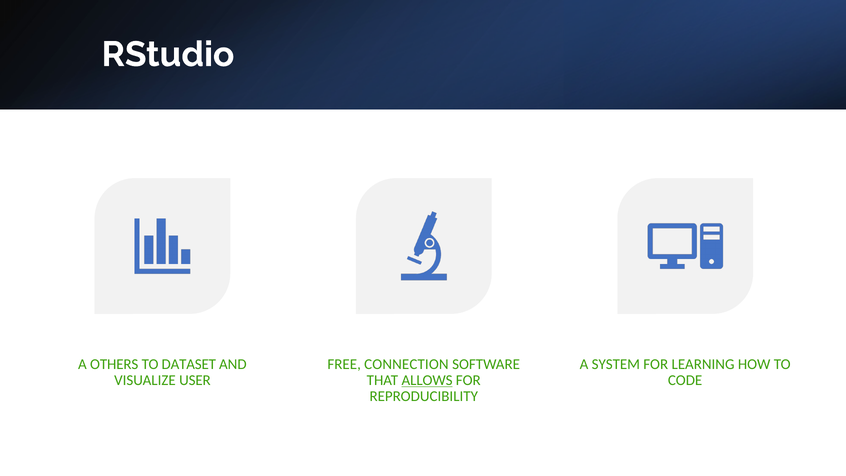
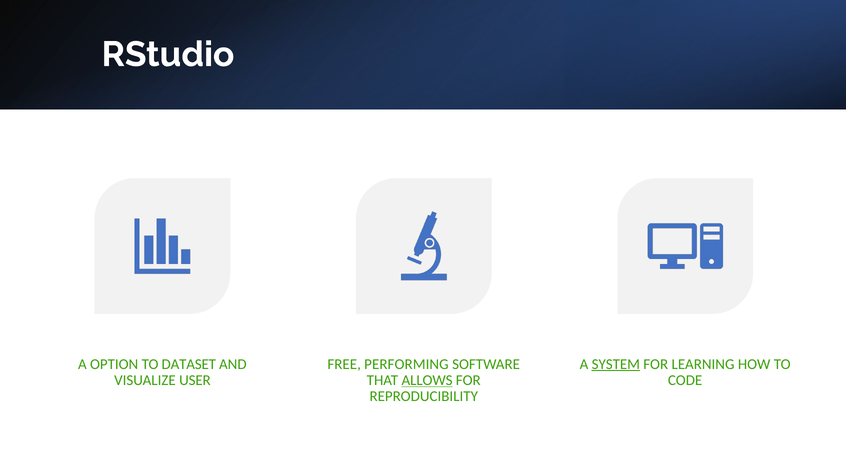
OTHERS: OTHERS -> OPTION
CONNECTION: CONNECTION -> PERFORMING
SYSTEM underline: none -> present
